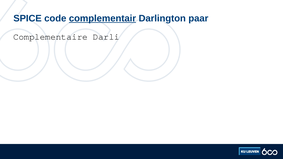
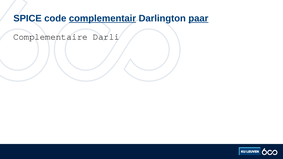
paar underline: none -> present
